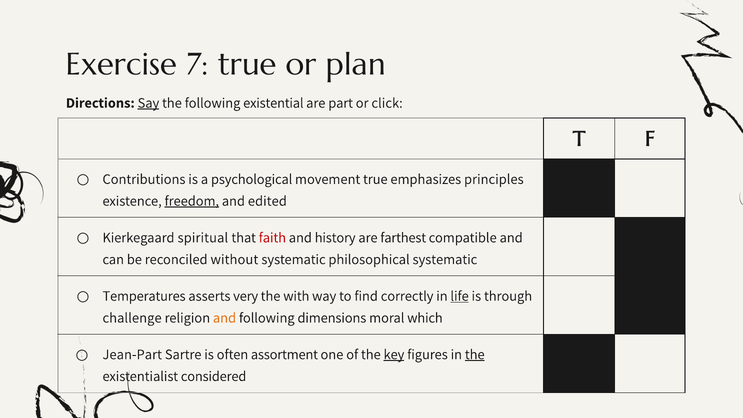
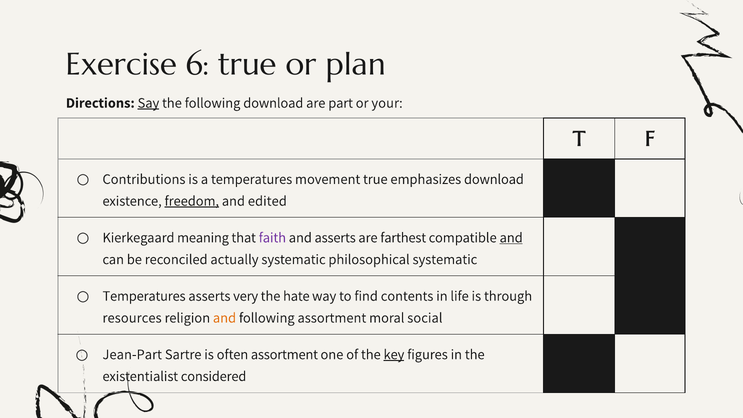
7: 7 -> 6
following existential: existential -> download
click: click -> your
a psychological: psychological -> temperatures
emphasizes principles: principles -> download
spiritual: spiritual -> meaning
faith colour: red -> purple
and history: history -> asserts
and at (511, 238) underline: none -> present
without: without -> actually
with: with -> hate
correctly: correctly -> contents
life underline: present -> none
challenge: challenge -> resources
following dimensions: dimensions -> assortment
which: which -> social
the at (475, 354) underline: present -> none
